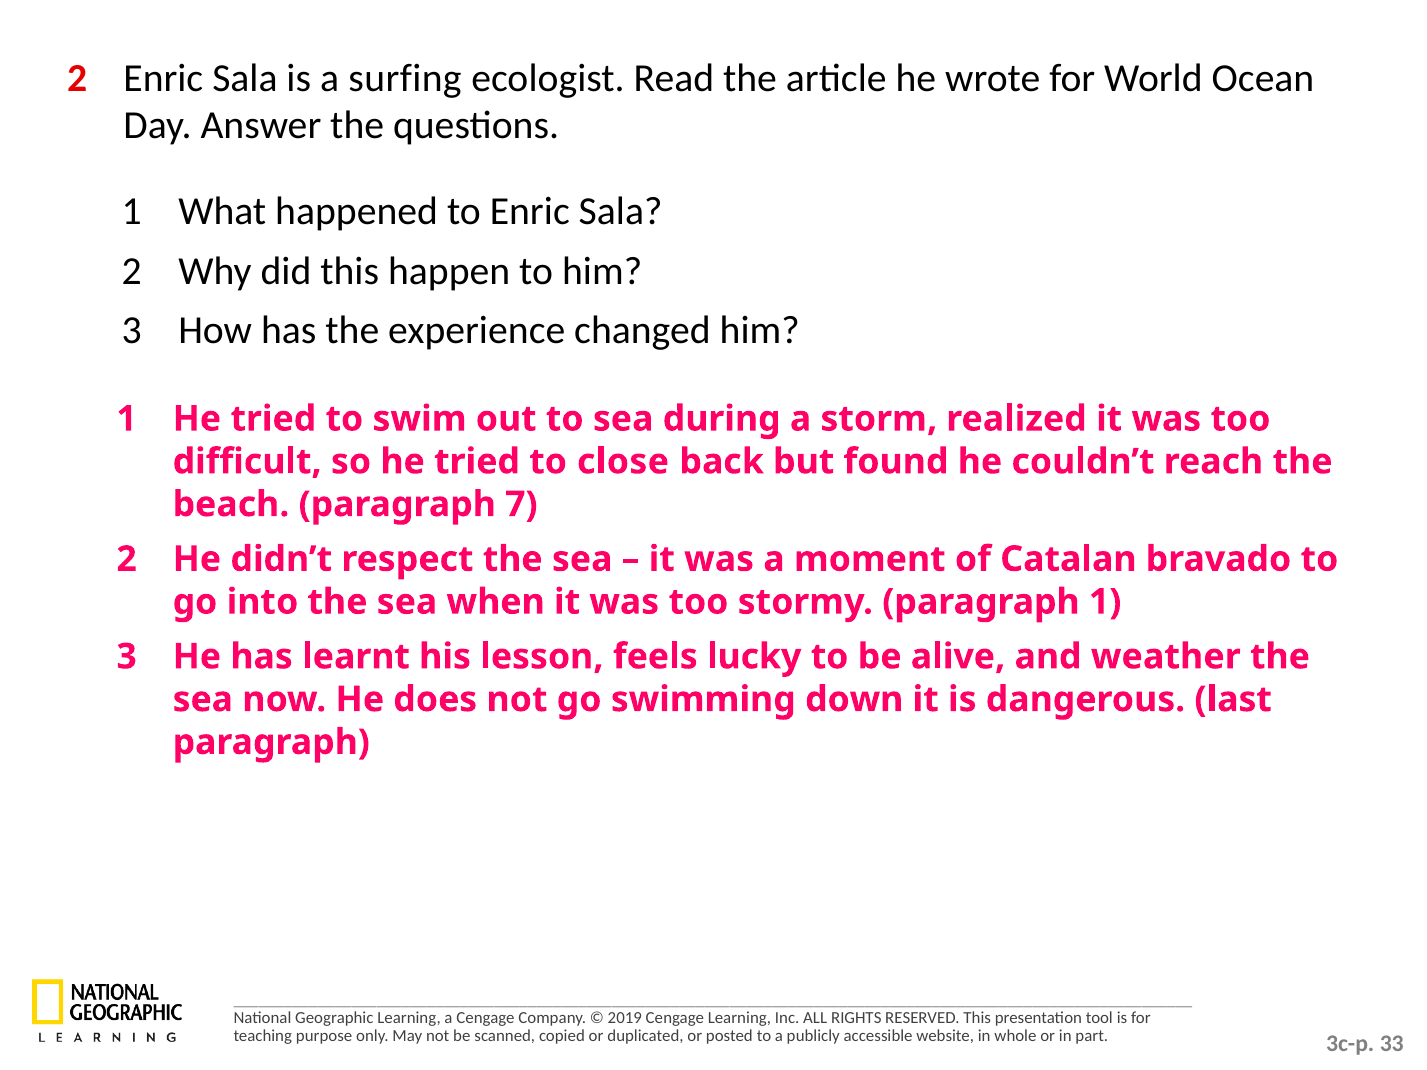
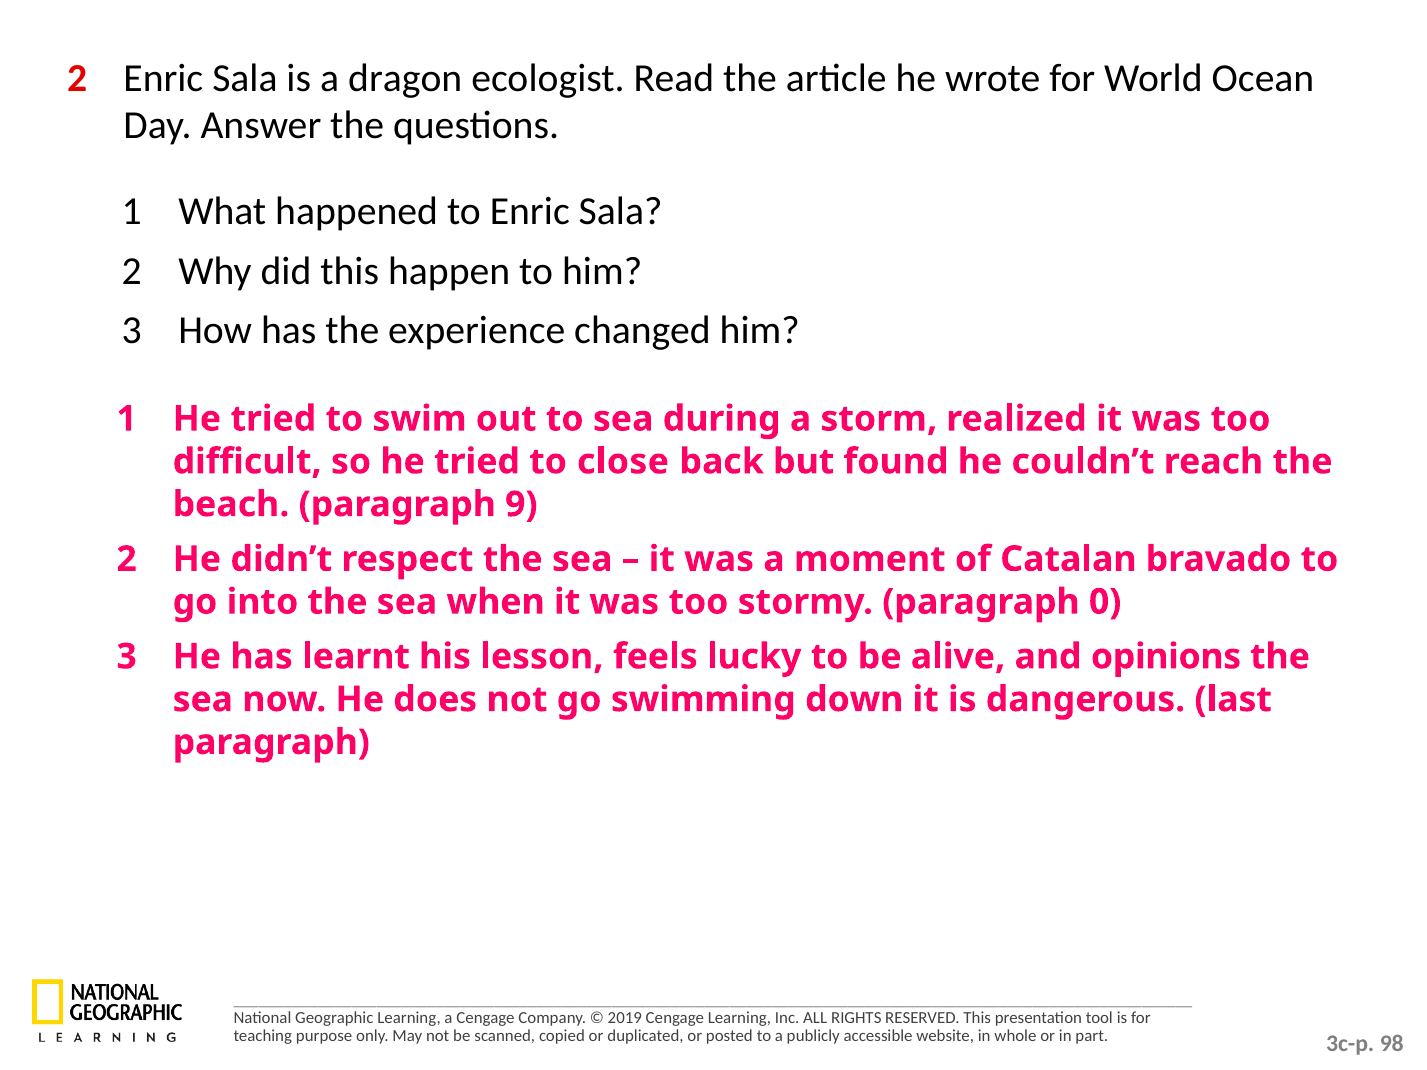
surfing: surfing -> dragon
7: 7 -> 9
stormy paragraph 1: 1 -> 0
weather: weather -> opinions
33: 33 -> 98
